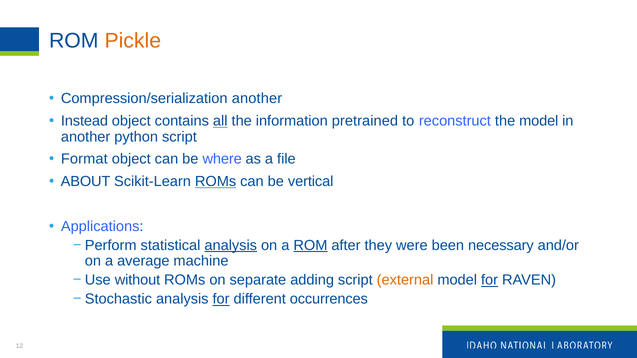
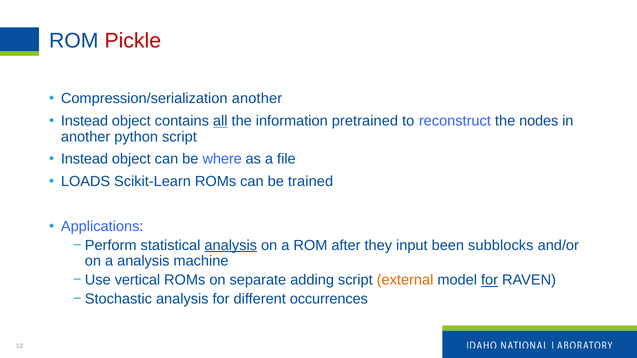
Pickle colour: orange -> red
the model: model -> nodes
Format at (84, 159): Format -> Instead
ABOUT: ABOUT -> LOADS
ROMs at (216, 182) underline: present -> none
vertical: vertical -> trained
ROM at (310, 246) underline: present -> none
were: were -> input
necessary: necessary -> subblocks
a average: average -> analysis
without: without -> vertical
for at (221, 299) underline: present -> none
